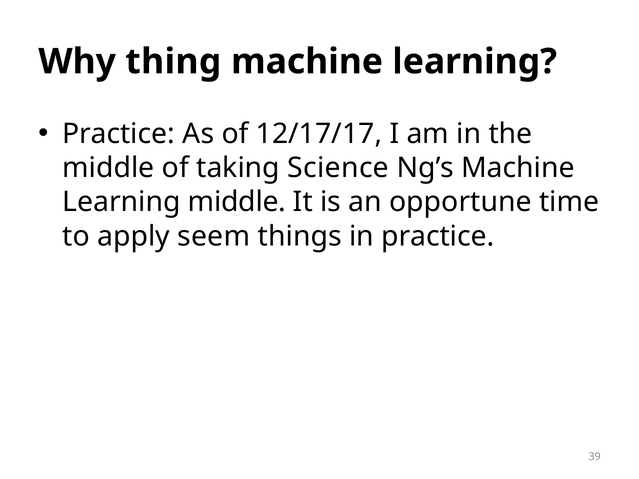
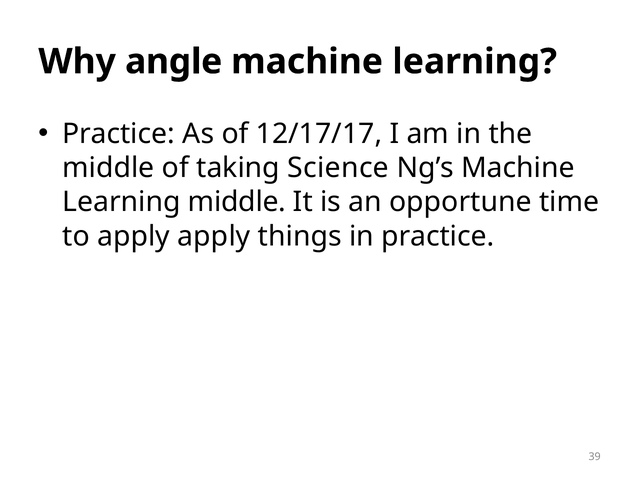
thing: thing -> angle
apply seem: seem -> apply
